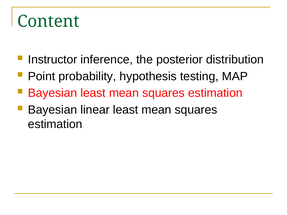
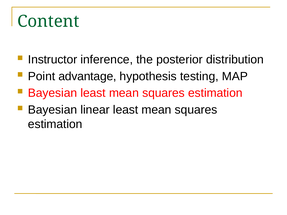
probability: probability -> advantage
